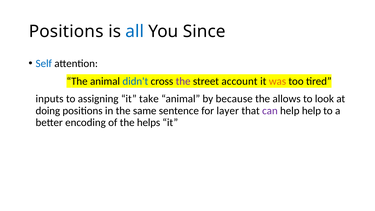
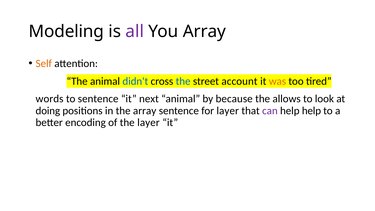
Positions at (66, 32): Positions -> Modeling
all colour: blue -> purple
You Since: Since -> Array
Self colour: blue -> orange
the at (183, 81) colour: purple -> blue
inputs: inputs -> words
to assigning: assigning -> sentence
take: take -> next
the same: same -> array
the helps: helps -> layer
